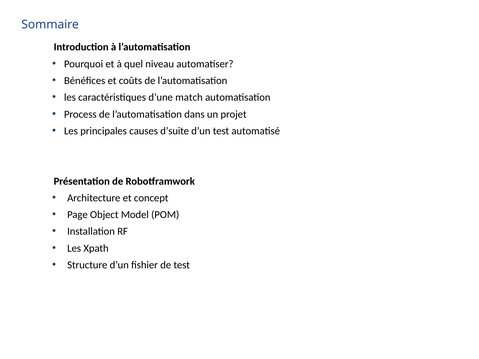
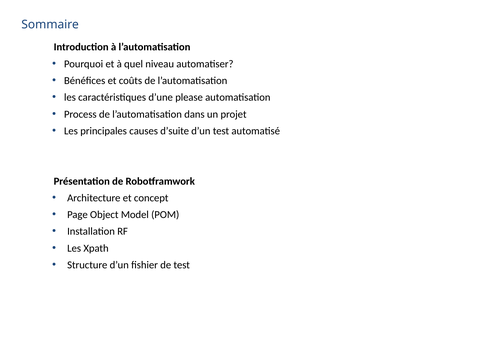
match: match -> please
